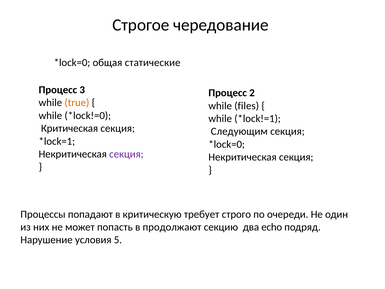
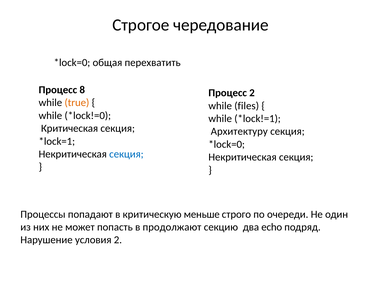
статические: статические -> перехватить
3: 3 -> 8
Следующим: Следующим -> Архитектуру
секция at (126, 154) colour: purple -> blue
требует: требует -> меньше
условия 5: 5 -> 2
